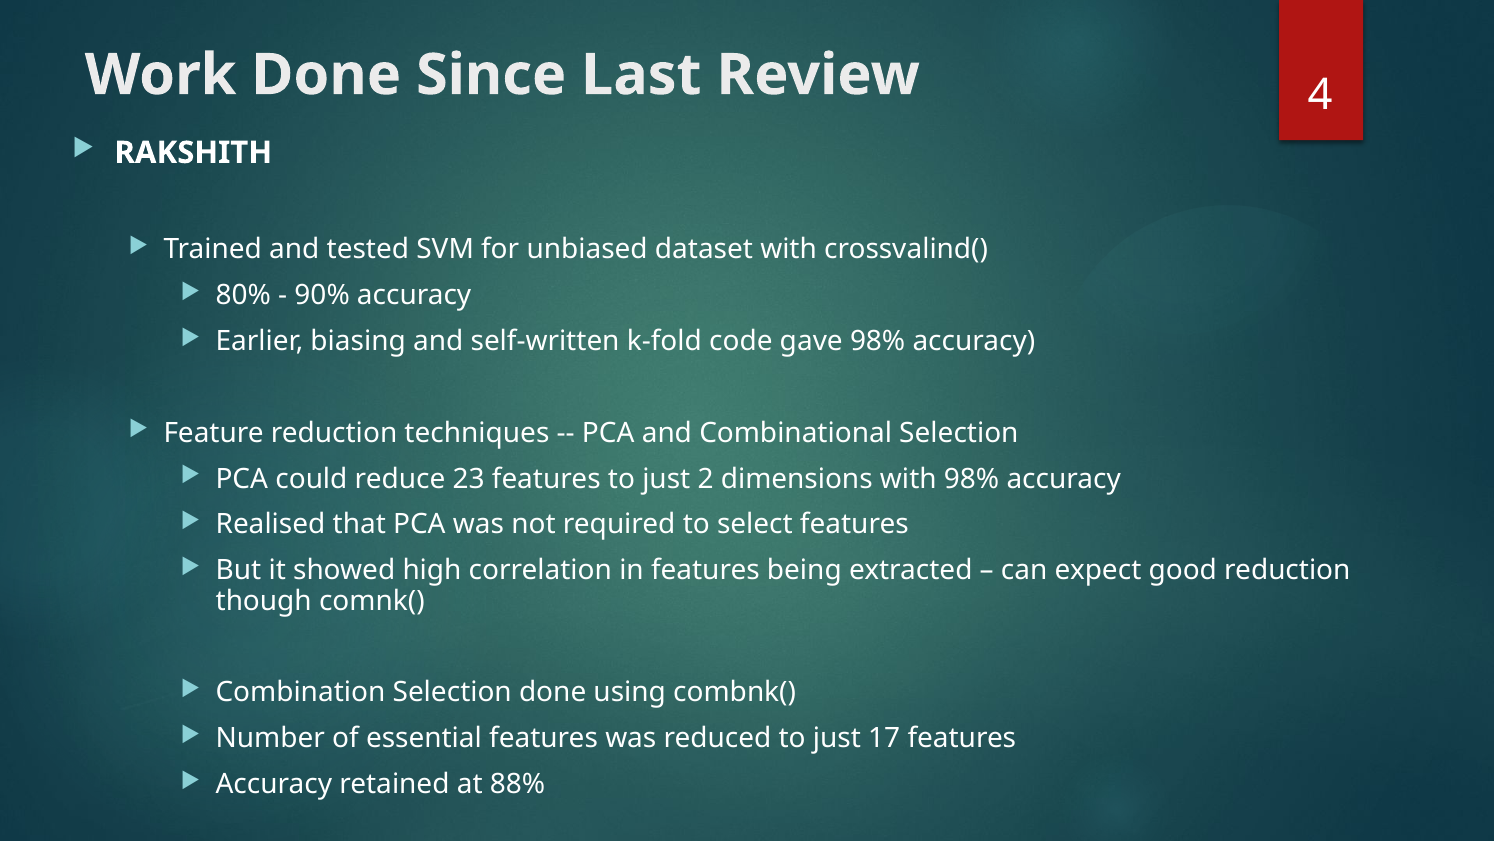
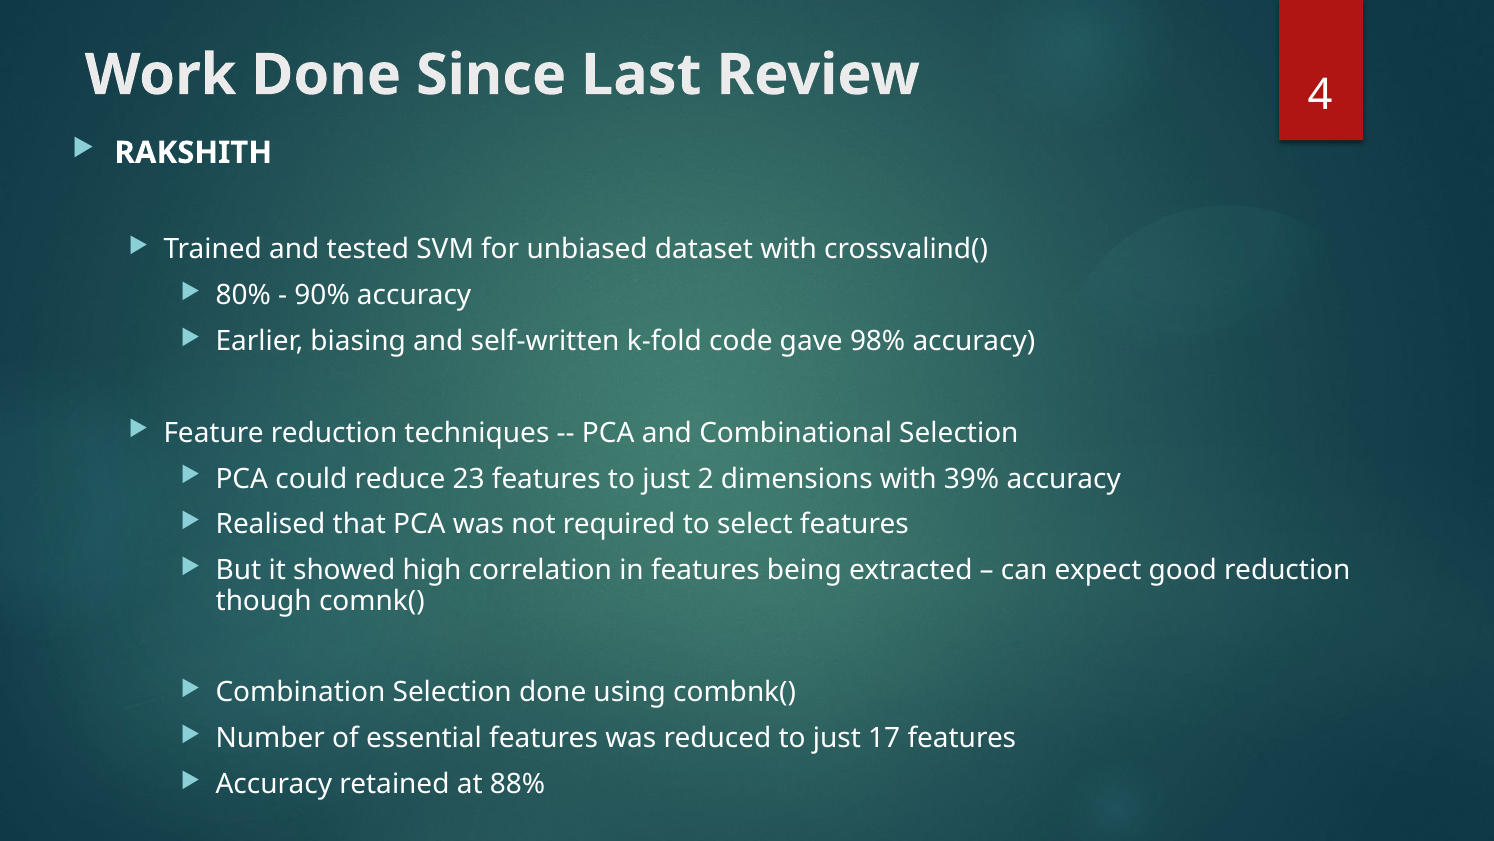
with 98%: 98% -> 39%
